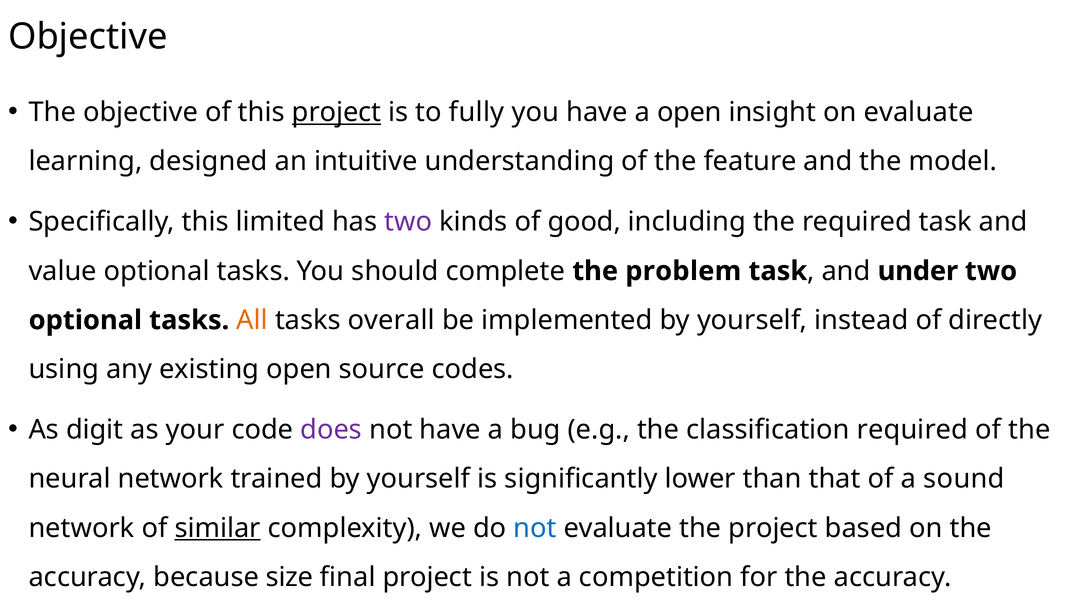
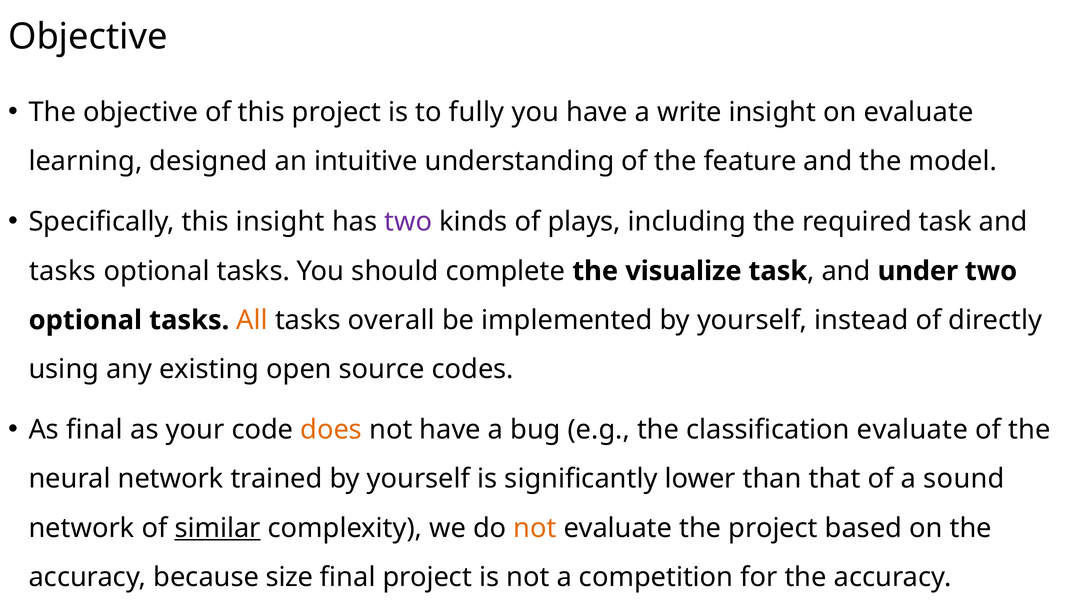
project at (337, 112) underline: present -> none
a open: open -> write
this limited: limited -> insight
good: good -> plays
value at (63, 271): value -> tasks
problem: problem -> visualize
As digit: digit -> final
does colour: purple -> orange
classification required: required -> evaluate
not at (535, 528) colour: blue -> orange
